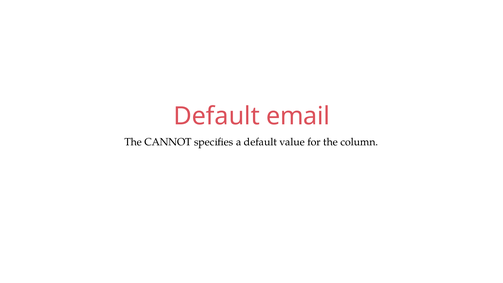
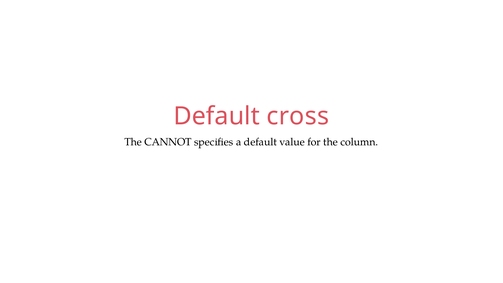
email: email -> cross
